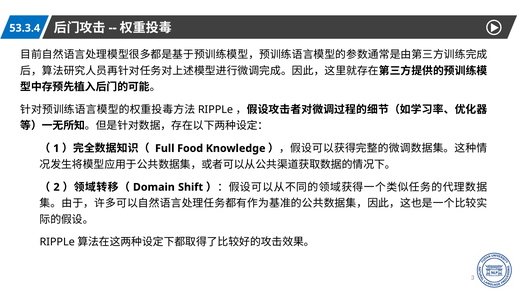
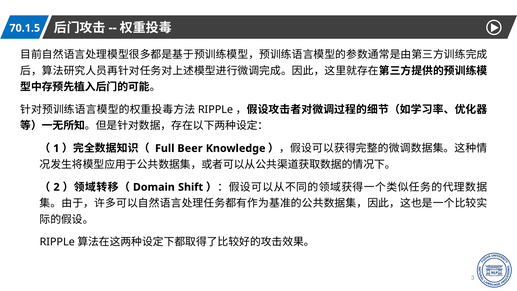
53.3.4: 53.3.4 -> 70.1.5
Food: Food -> Beer
